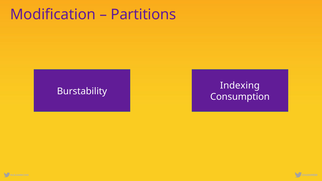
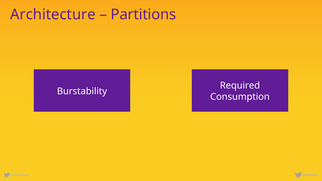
Modification: Modification -> Architecture
Indexing: Indexing -> Required
